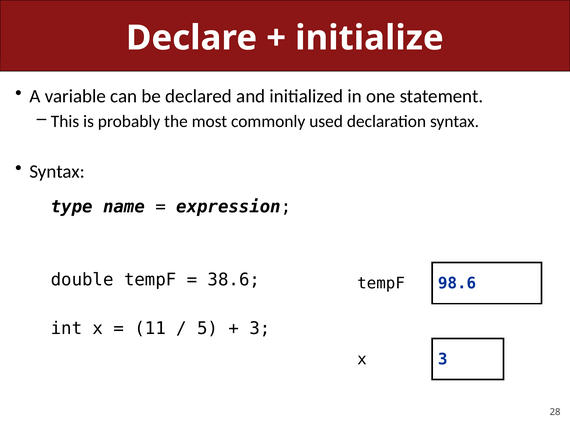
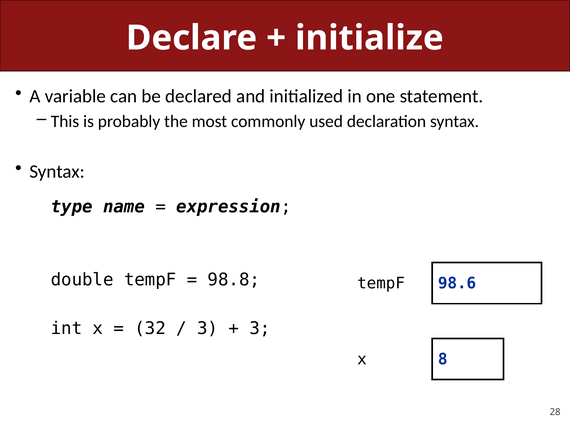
38.6: 38.6 -> 98.8
11: 11 -> 32
5 at (208, 329): 5 -> 3
x 3: 3 -> 8
